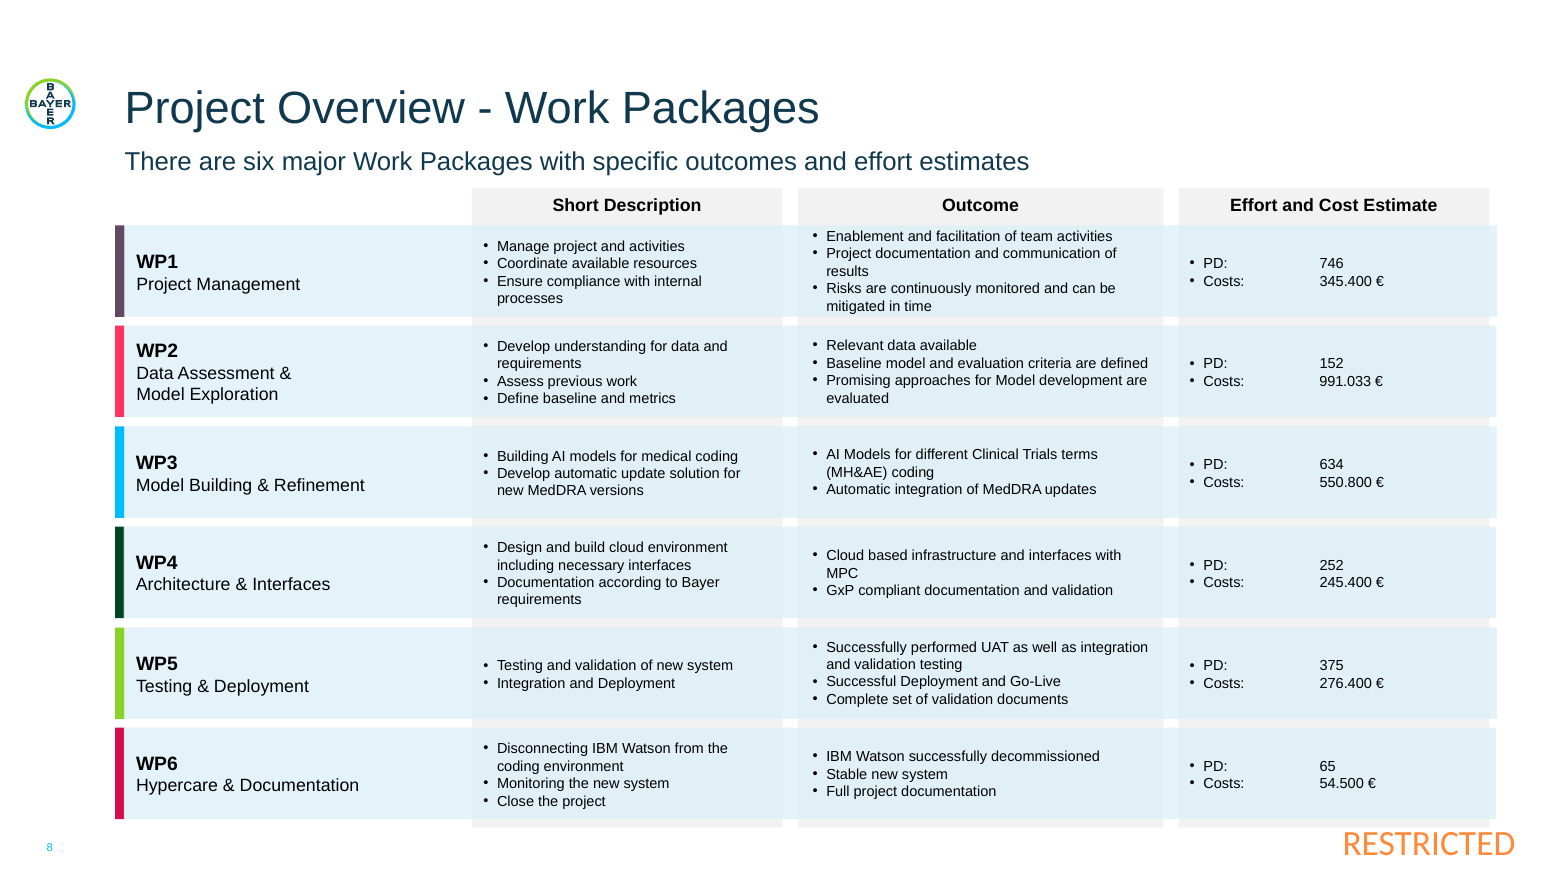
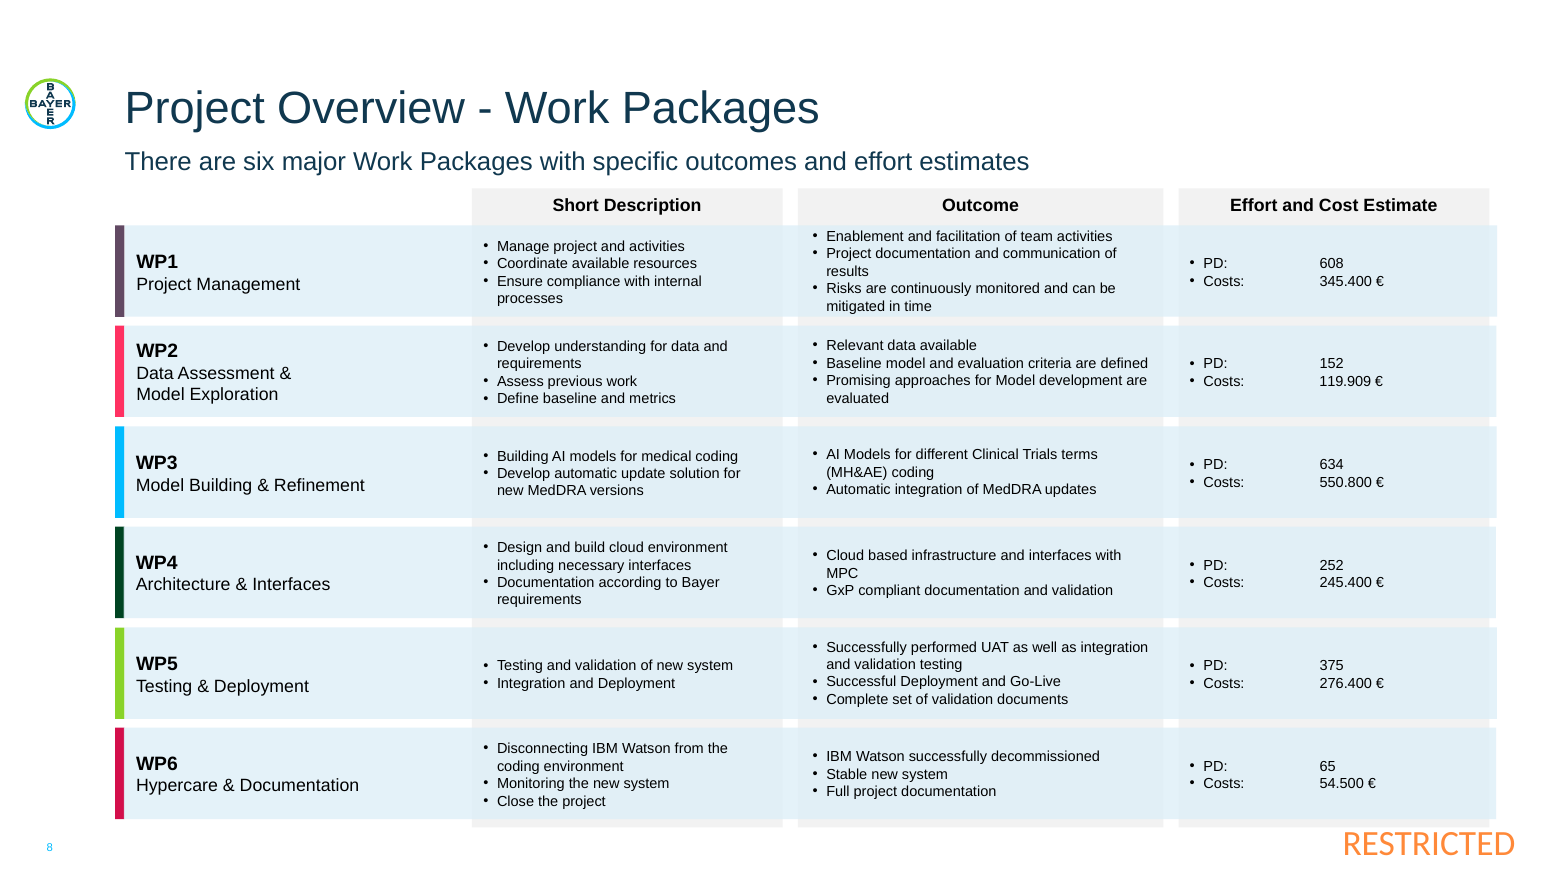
746: 746 -> 608
991.033: 991.033 -> 119.909
